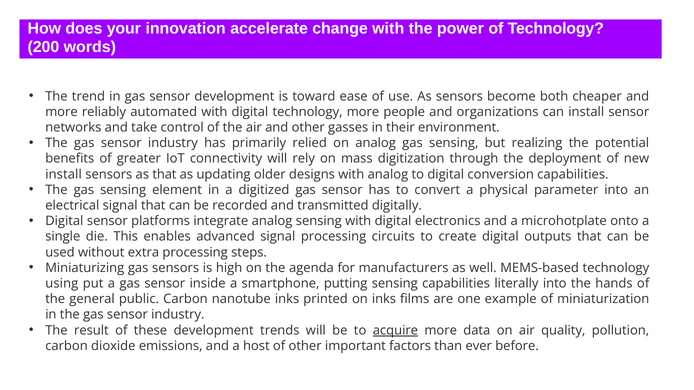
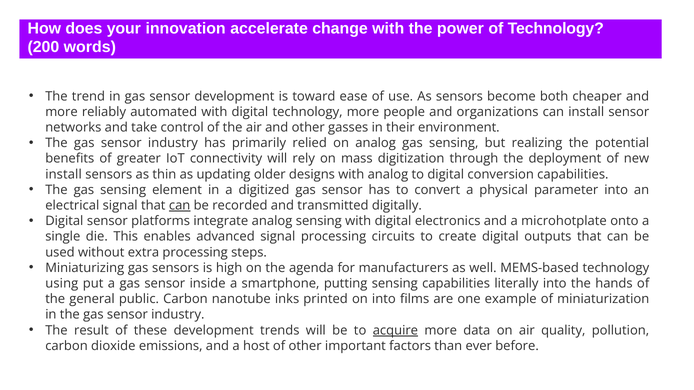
as that: that -> thin
can at (180, 206) underline: none -> present
on inks: inks -> into
